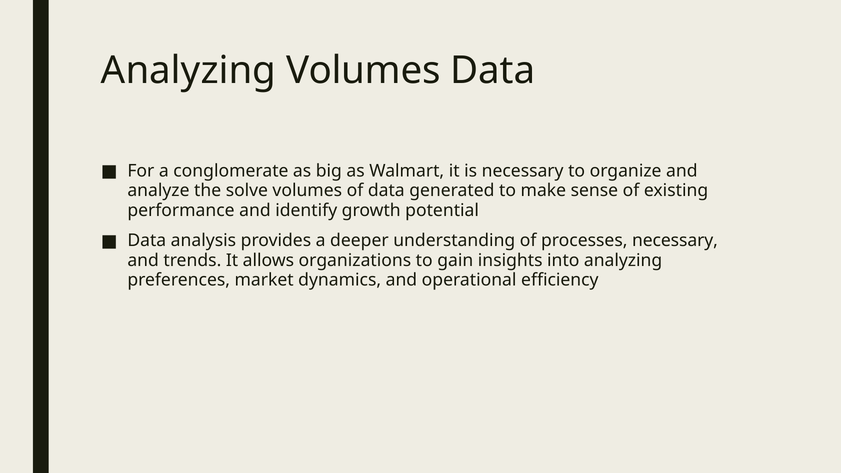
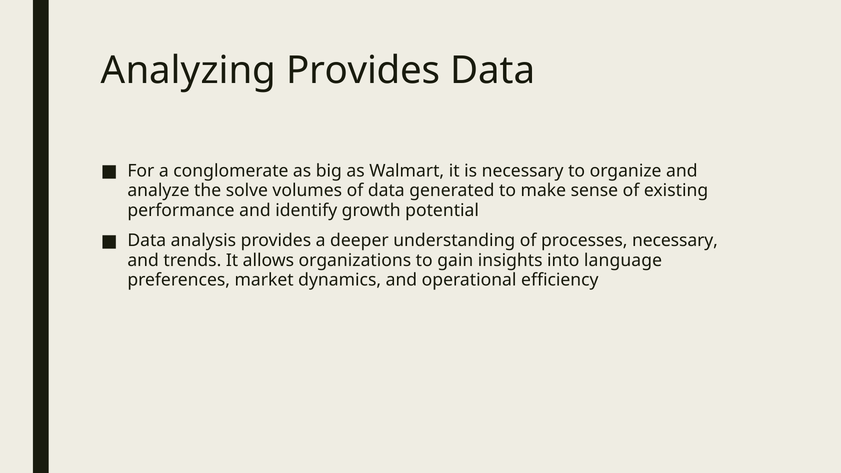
Analyzing Volumes: Volumes -> Provides
into analyzing: analyzing -> language
